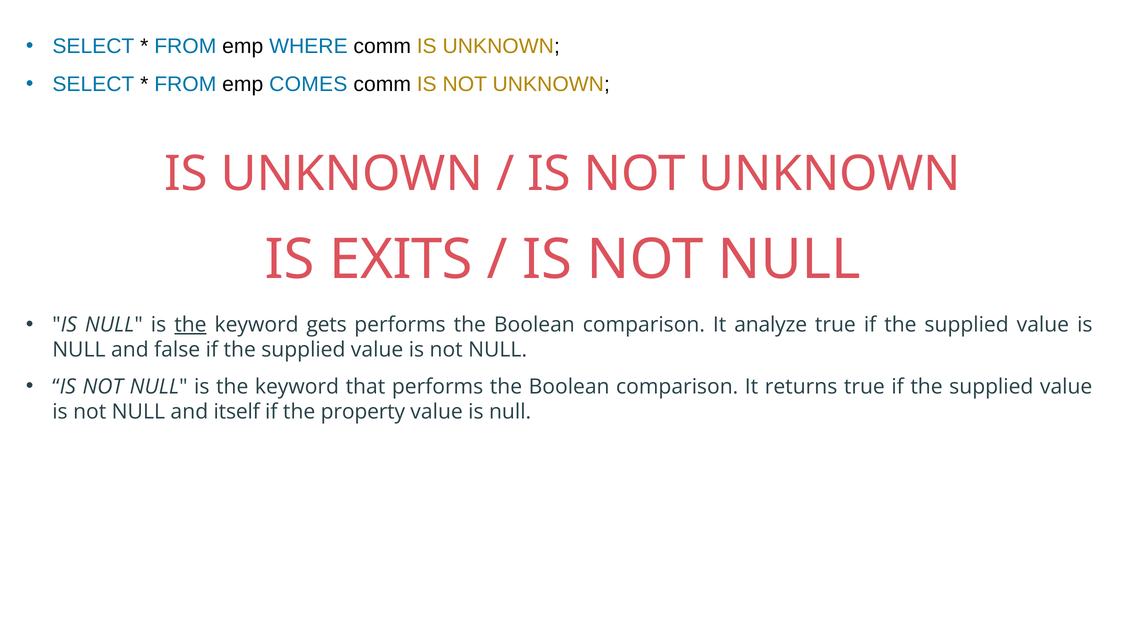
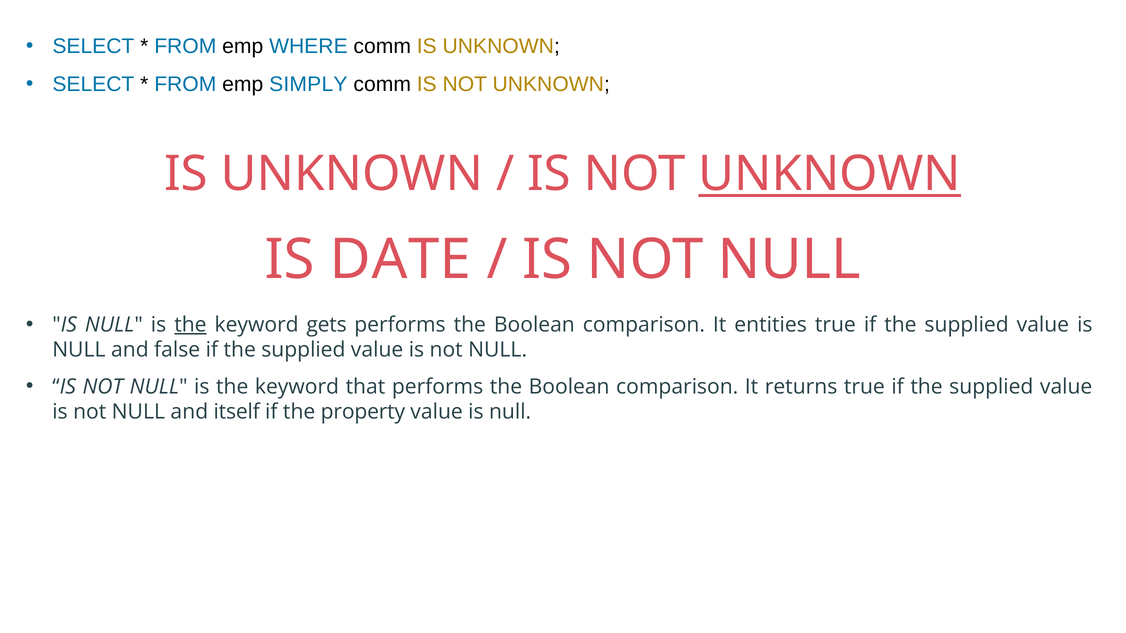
COMES: COMES -> SIMPLY
UNKNOWN at (830, 174) underline: none -> present
EXITS: EXITS -> DATE
analyze: analyze -> entities
